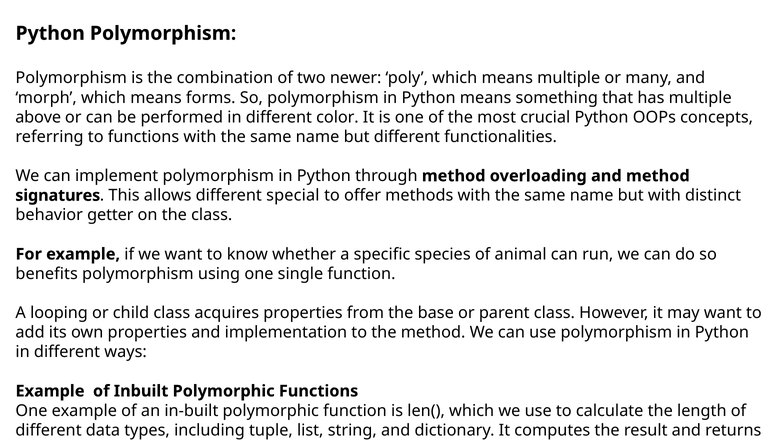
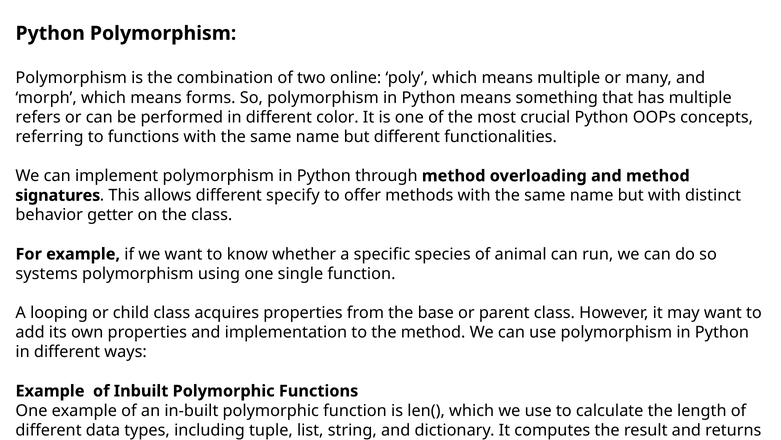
newer: newer -> online
above: above -> refers
special: special -> specify
benefits: benefits -> systems
